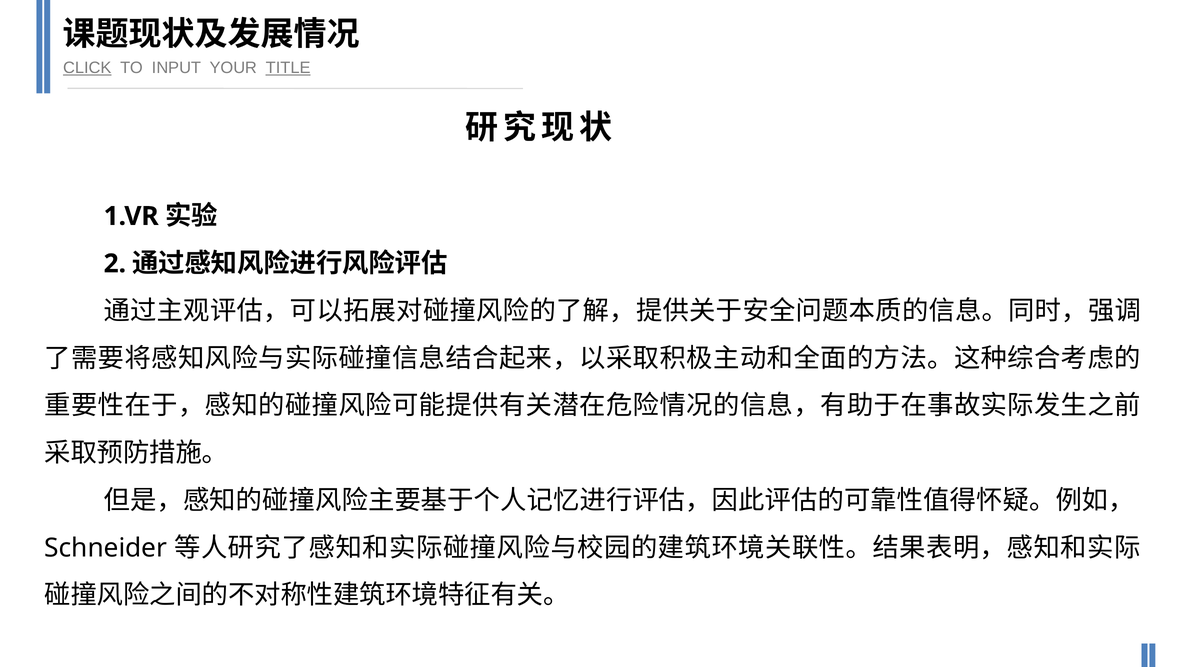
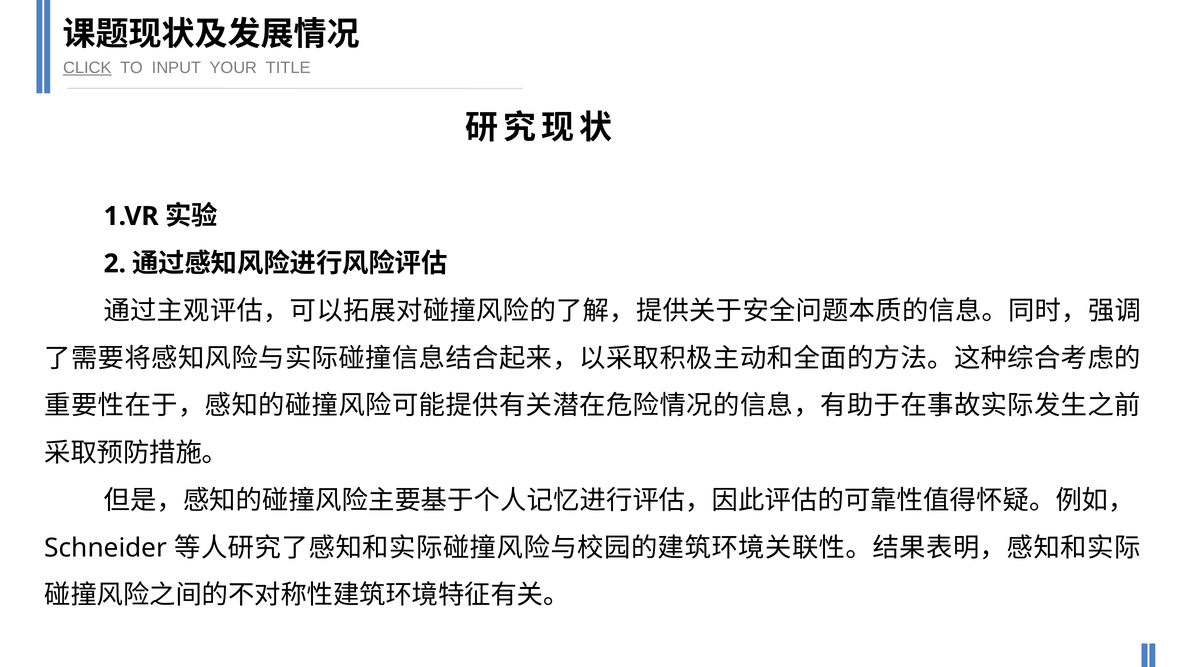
TITLE underline: present -> none
